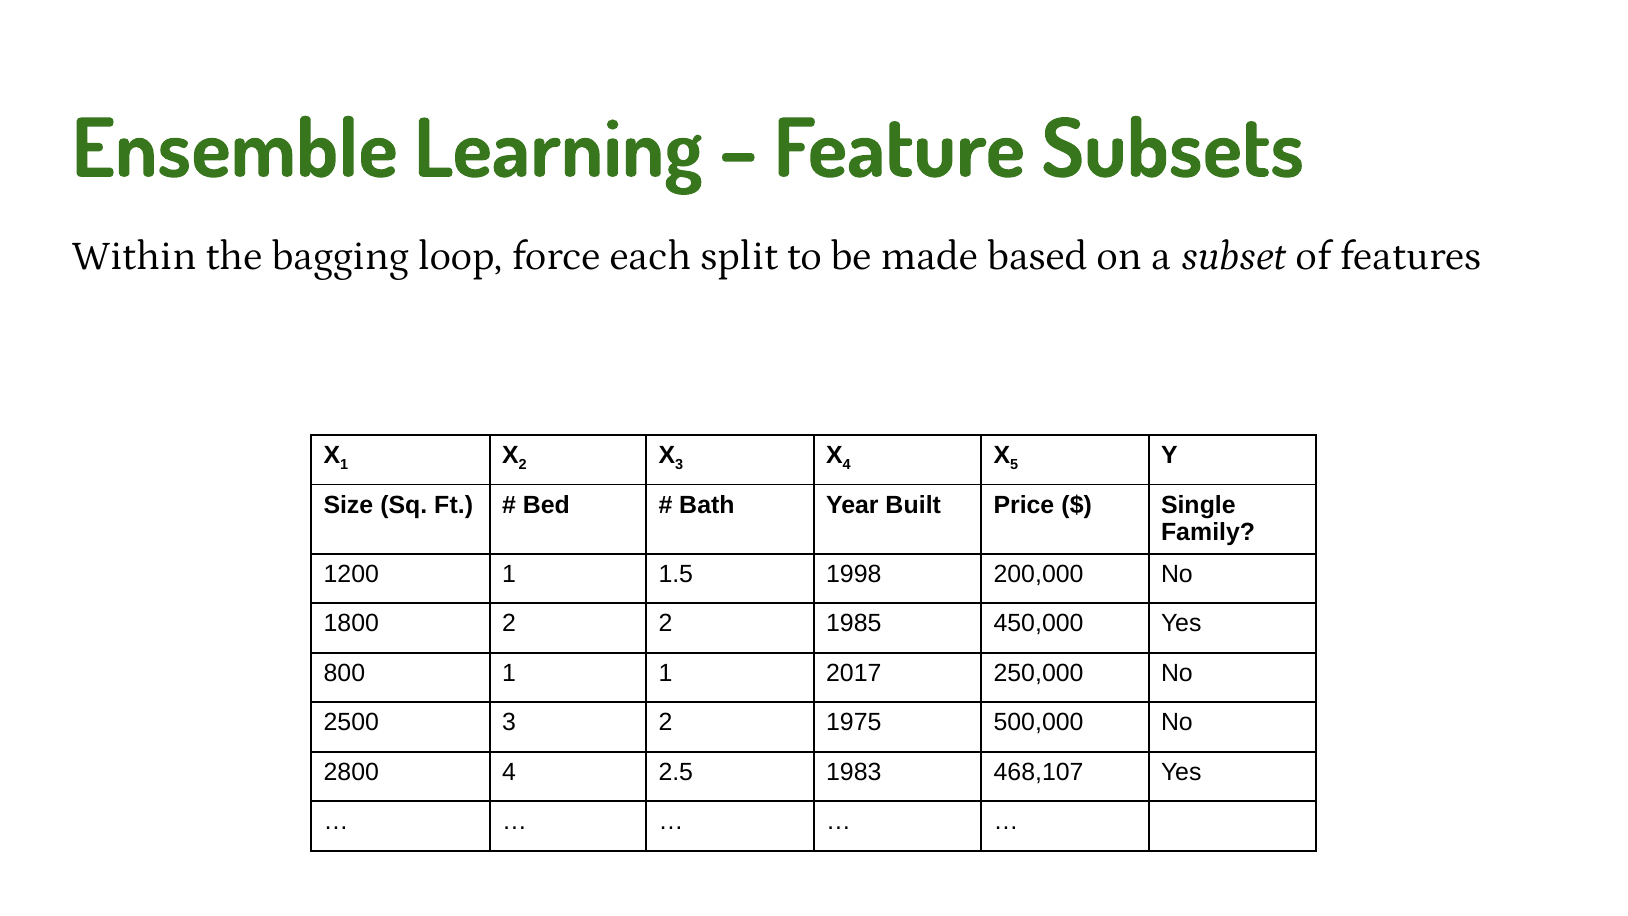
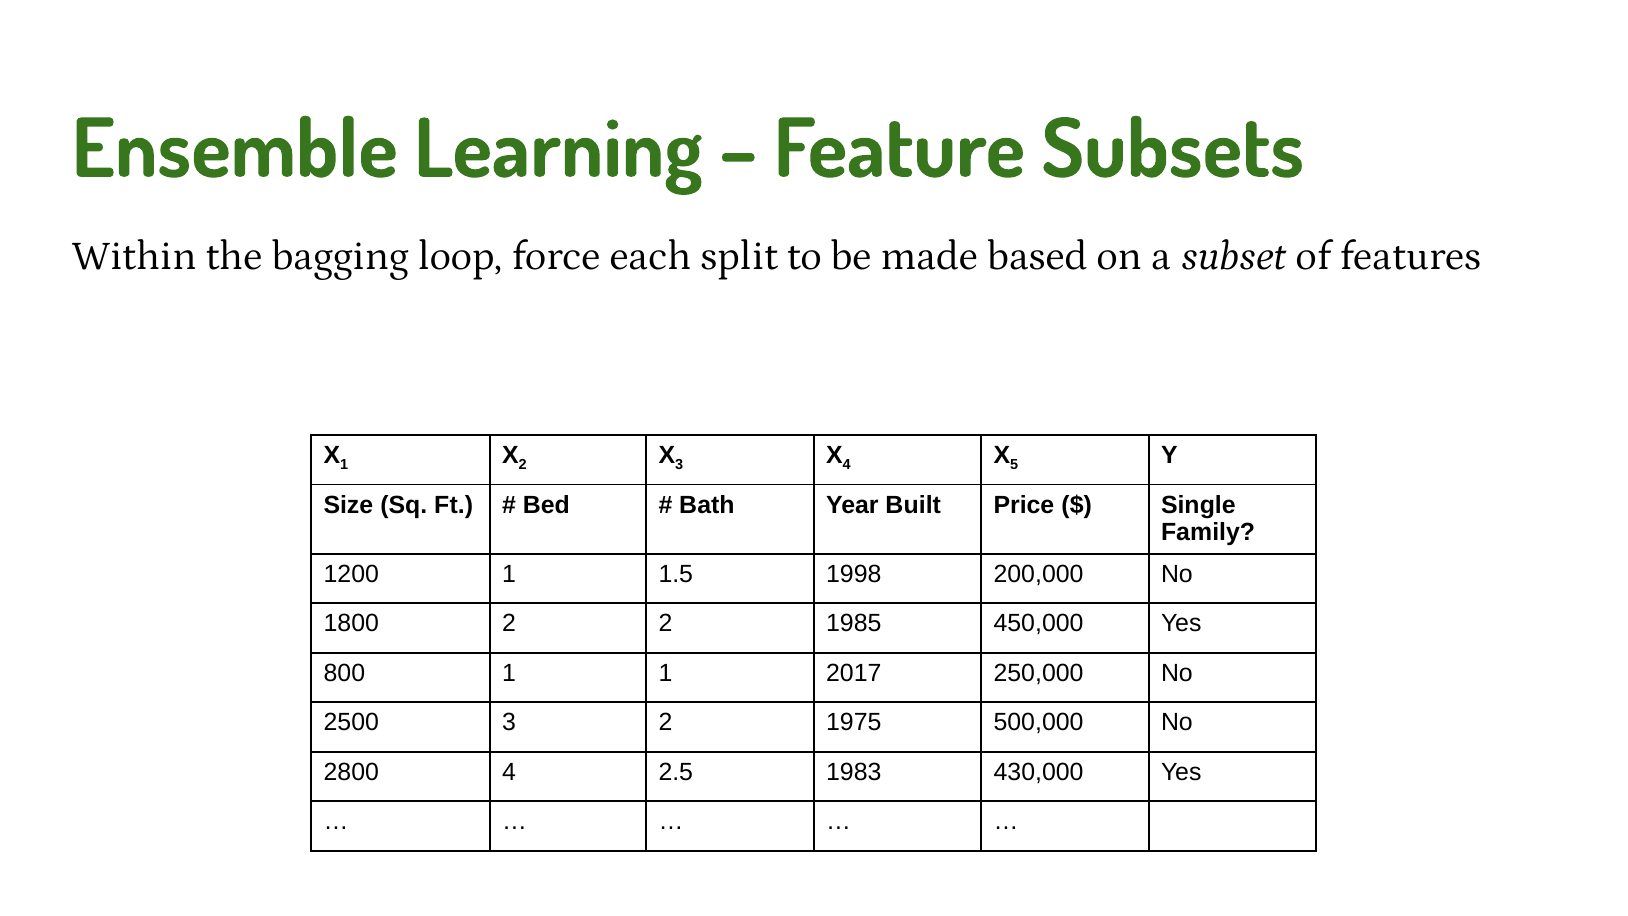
468,107: 468,107 -> 430,000
